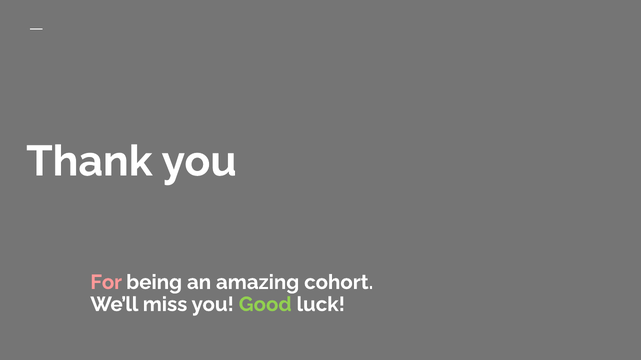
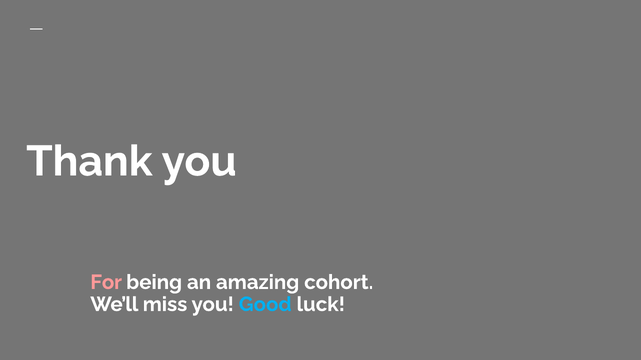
Good colour: light green -> light blue
